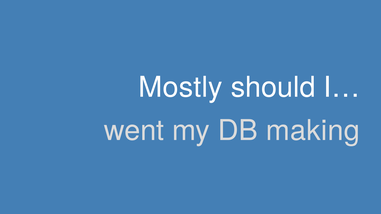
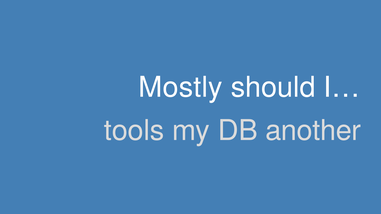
went: went -> tools
making: making -> another
